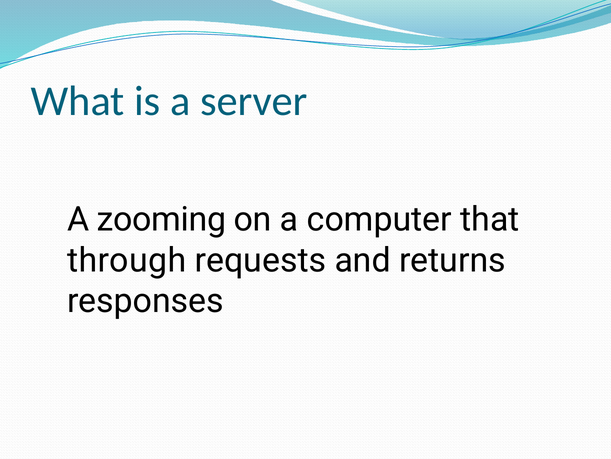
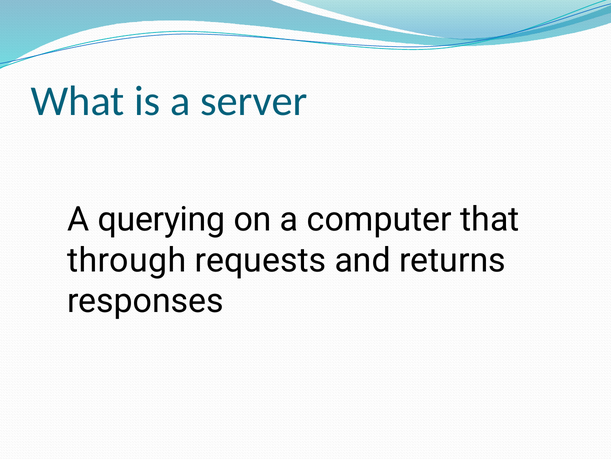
zooming: zooming -> querying
